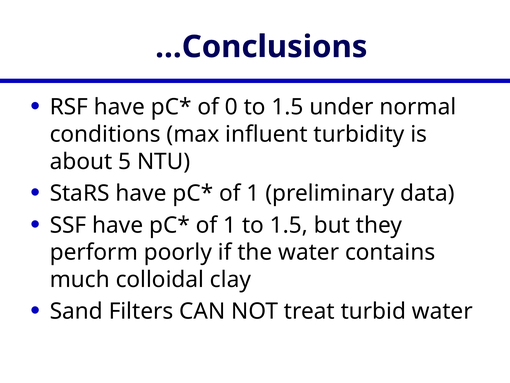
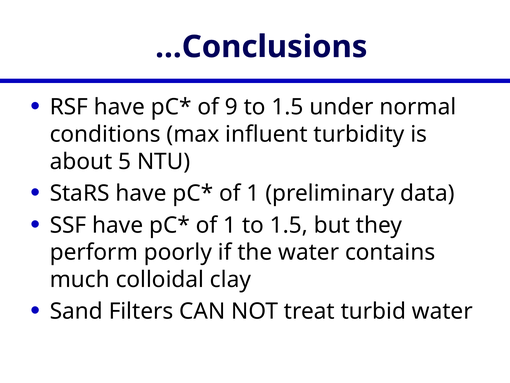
0: 0 -> 9
